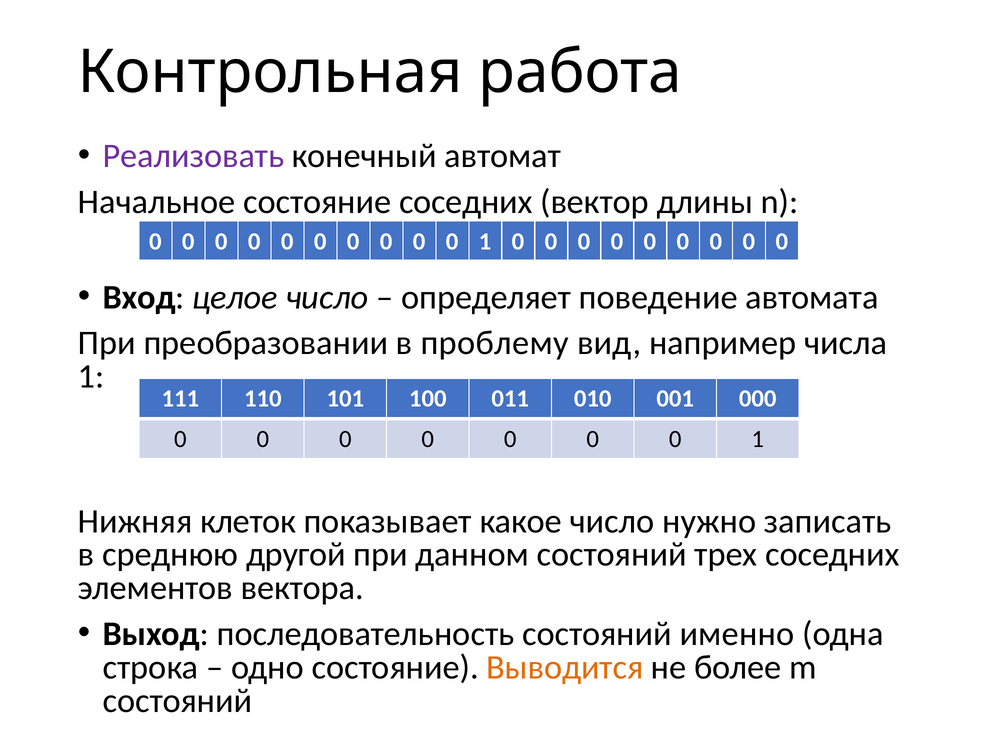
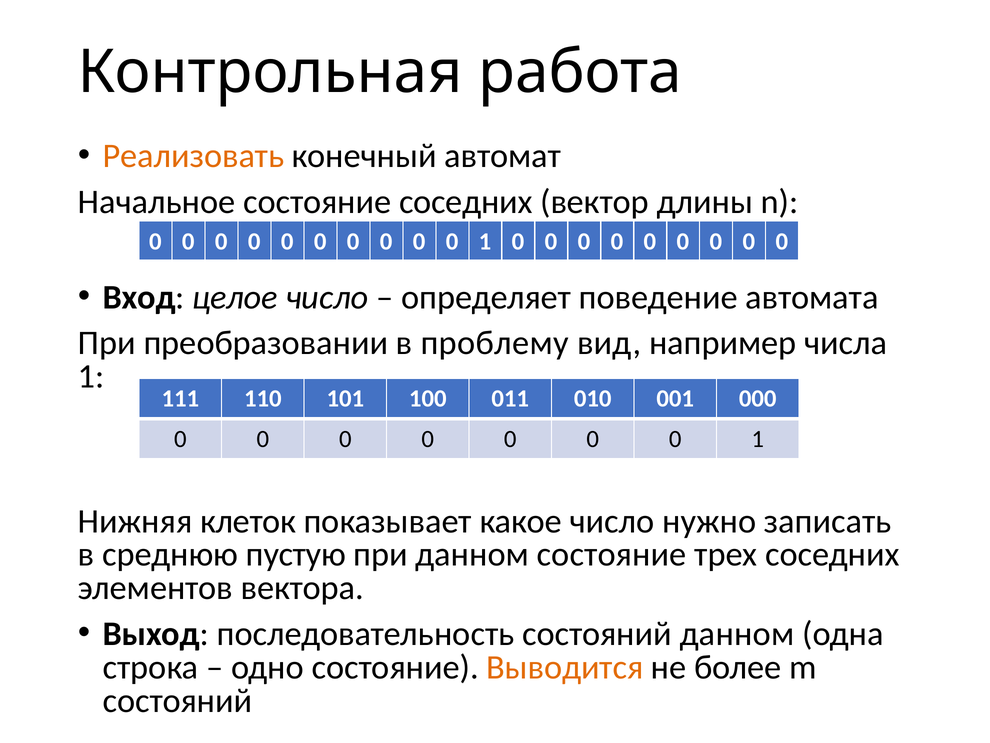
Реализовать colour: purple -> orange
другой: другой -> пустую
данном состояний: состояний -> состояние
состояний именно: именно -> данном
